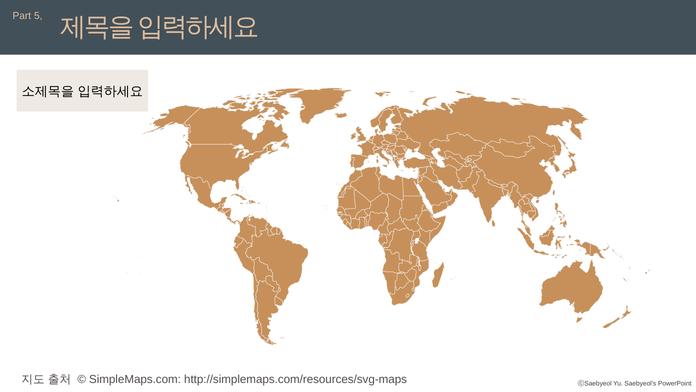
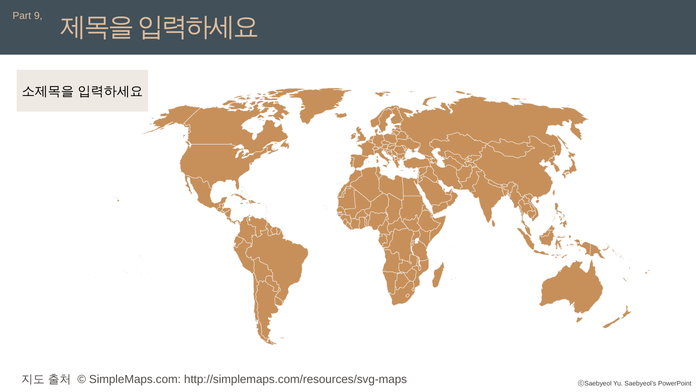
5: 5 -> 9
